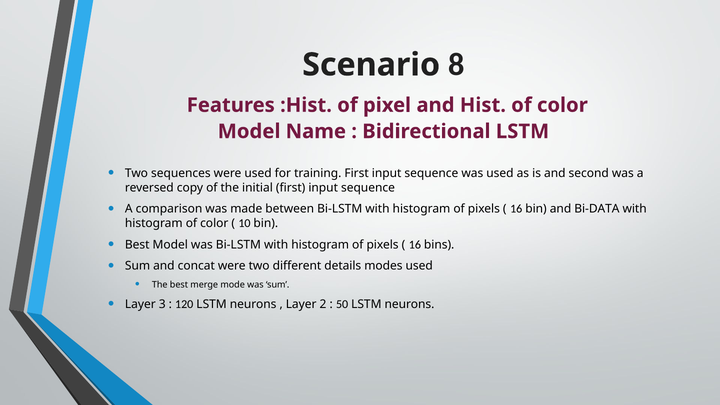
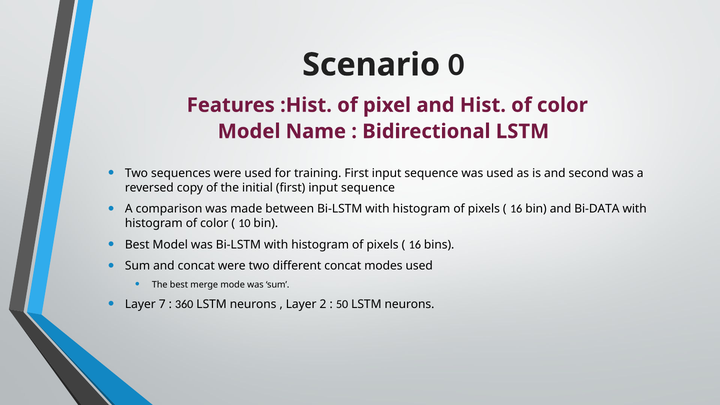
8: 8 -> 0
different details: details -> concat
3: 3 -> 7
120: 120 -> 360
